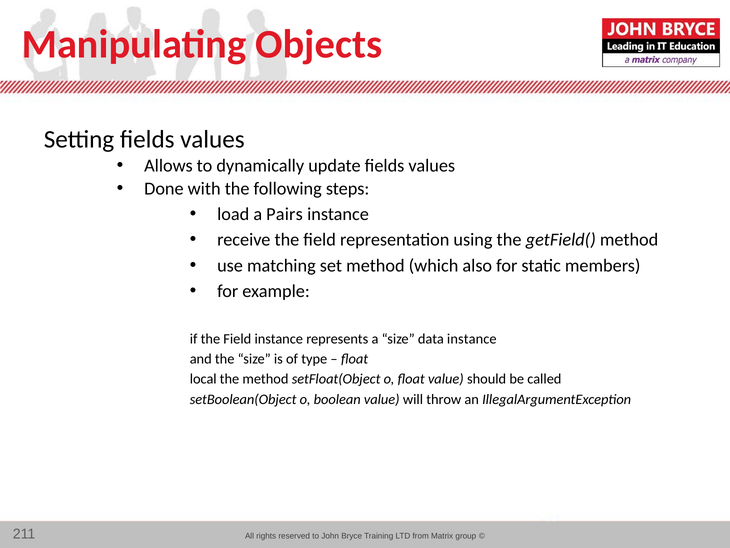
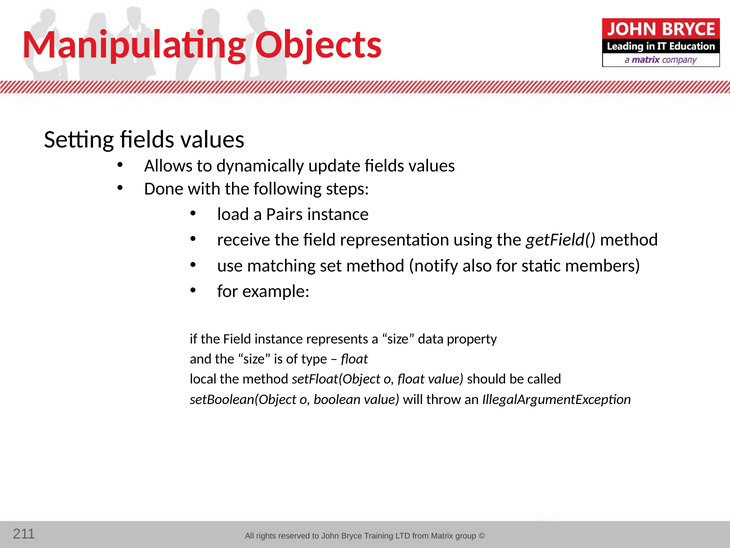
which: which -> notify
data instance: instance -> property
